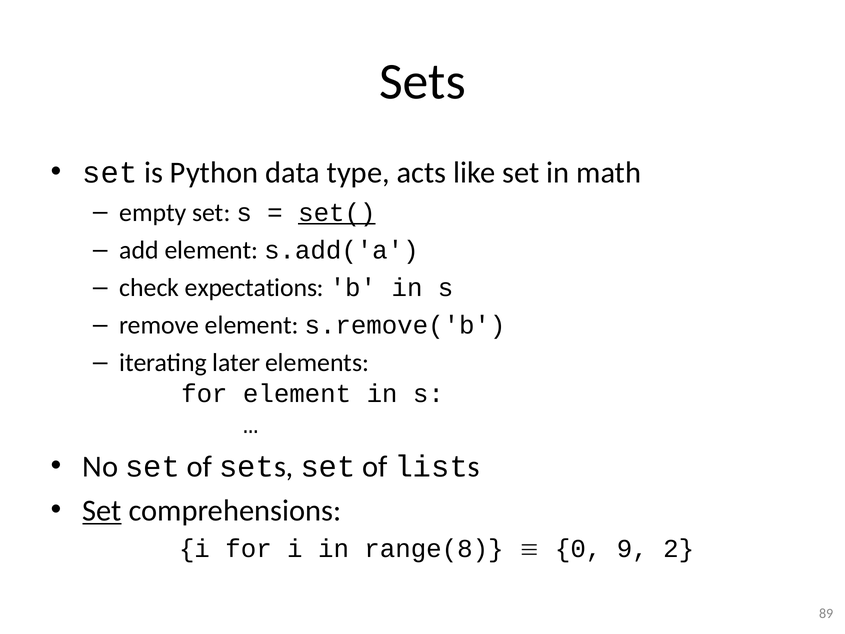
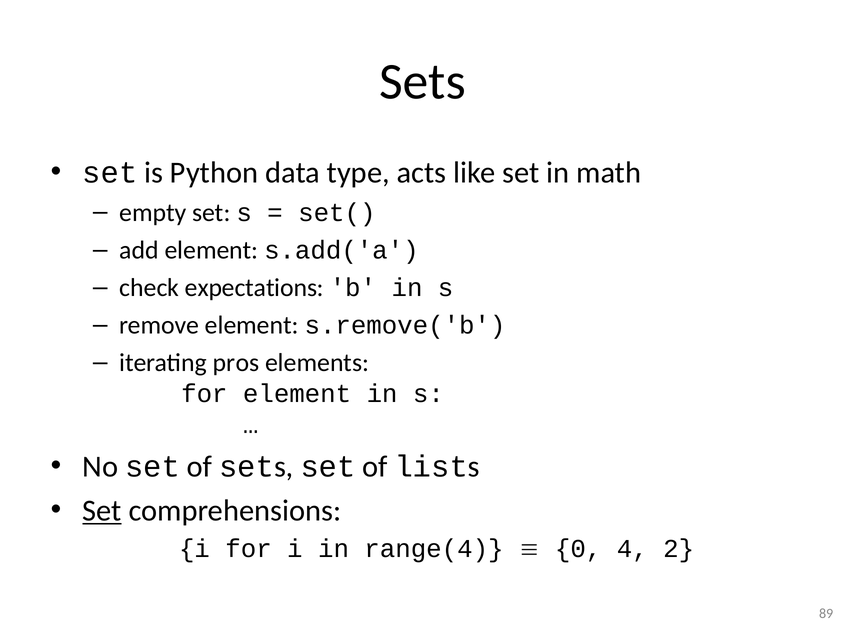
set( underline: present -> none
later: later -> pros
range(8: range(8 -> range(4
9: 9 -> 4
